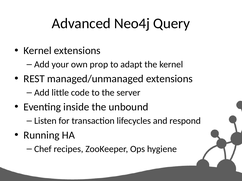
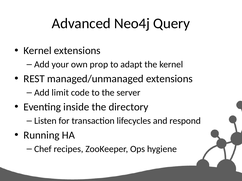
little: little -> limit
unbound: unbound -> directory
